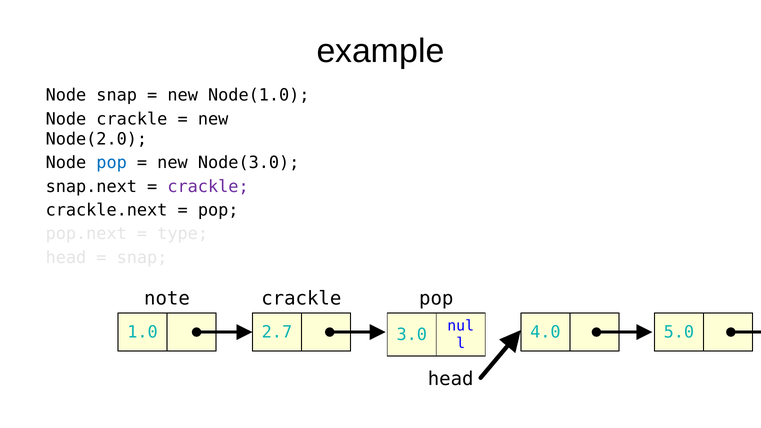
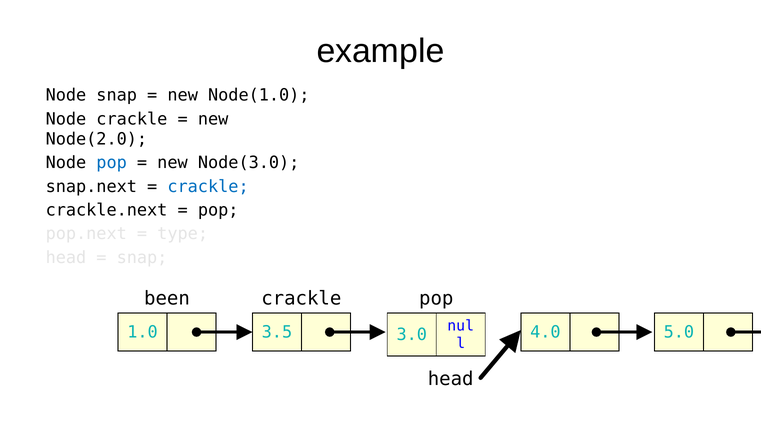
crackle at (208, 187) colour: purple -> blue
note: note -> been
2.7: 2.7 -> 3.5
